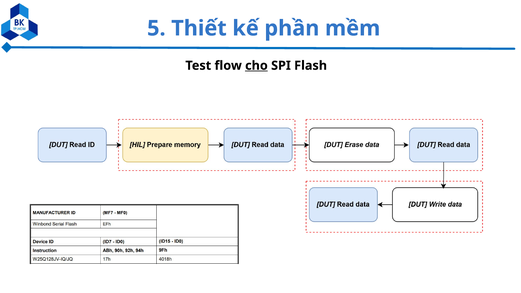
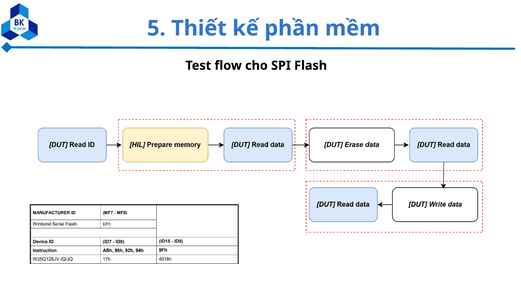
cho underline: present -> none
